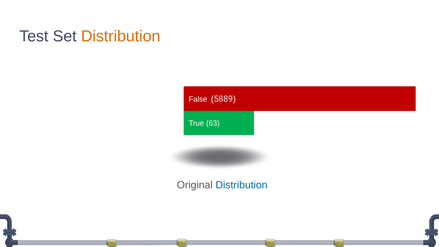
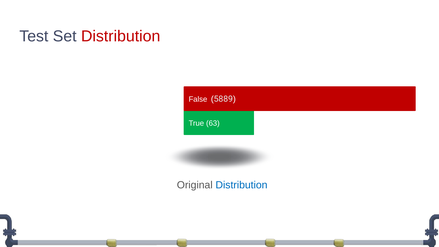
Distribution at (121, 36) colour: orange -> red
